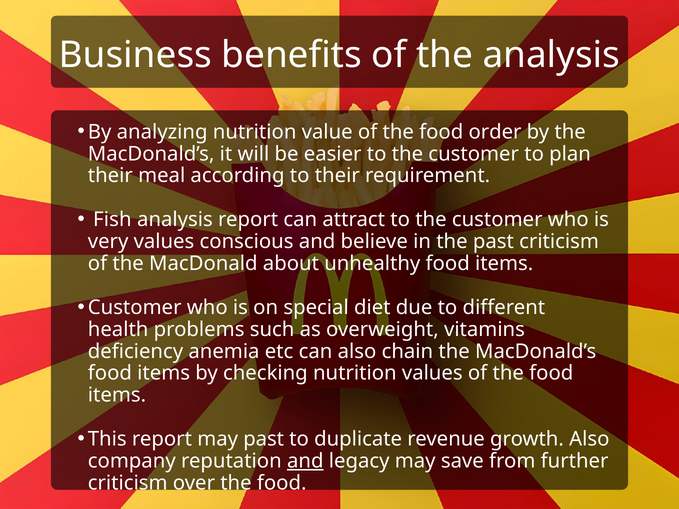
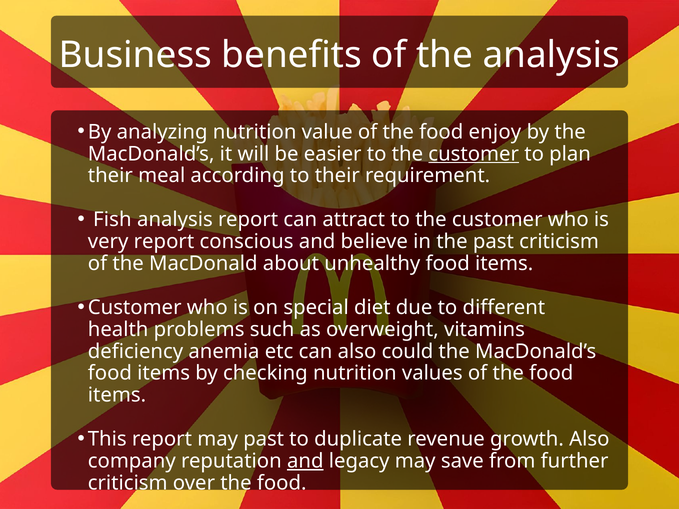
order: order -> enjoy
customer at (474, 154) underline: none -> present
very values: values -> report
chain: chain -> could
